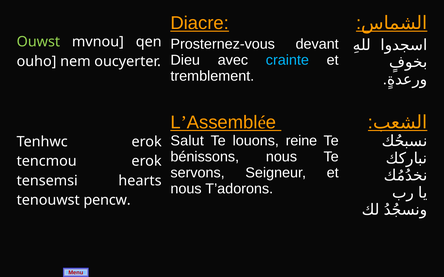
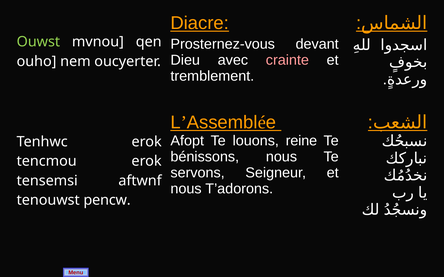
crainte colour: light blue -> pink
Salut: Salut -> Afopt
hearts: hearts -> aftwnf
